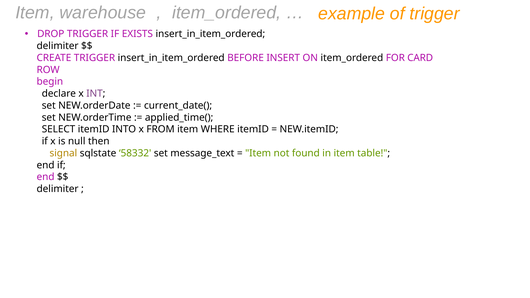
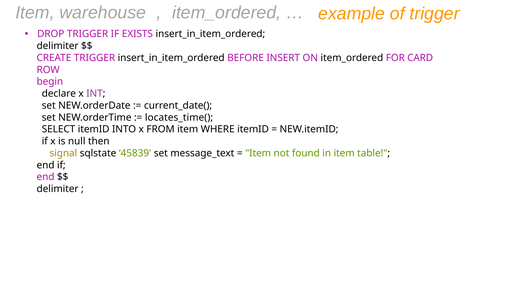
applied_time(: applied_time( -> locates_time(
58332: 58332 -> 45839
